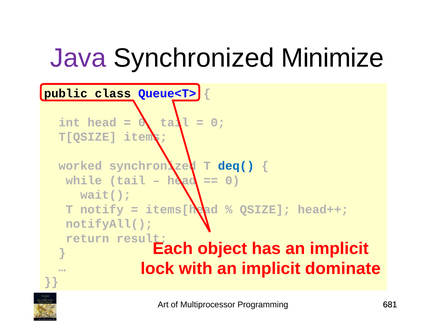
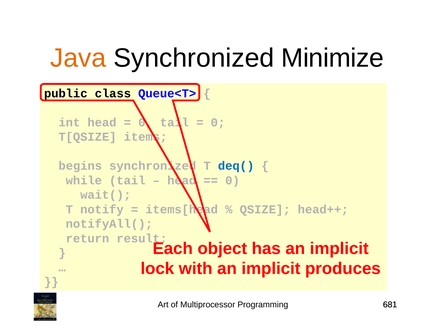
Java colour: purple -> orange
worked: worked -> begins
dominate: dominate -> produces
